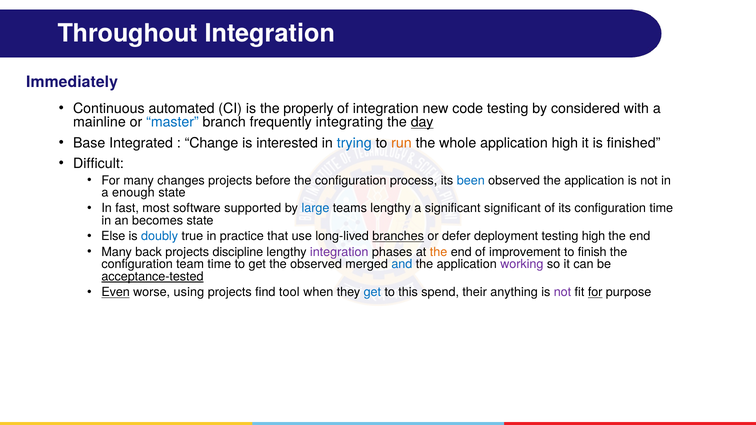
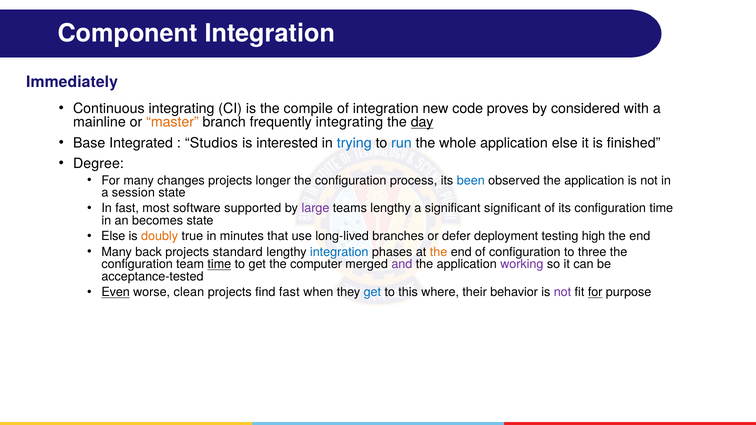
Throughout: Throughout -> Component
Continuous automated: automated -> integrating
properly: properly -> compile
code testing: testing -> proves
master colour: blue -> orange
Change: Change -> Studios
run colour: orange -> blue
application high: high -> else
Difficult: Difficult -> Degree
before: before -> longer
enough: enough -> session
large colour: blue -> purple
doubly colour: blue -> orange
practice: practice -> minutes
branches underline: present -> none
discipline: discipline -> standard
integration at (339, 252) colour: purple -> blue
of improvement: improvement -> configuration
finish: finish -> three
time at (219, 264) underline: none -> present
the observed: observed -> computer
and colour: blue -> purple
acceptance-tested underline: present -> none
using: using -> clean
find tool: tool -> fast
spend: spend -> where
anything: anything -> behavior
